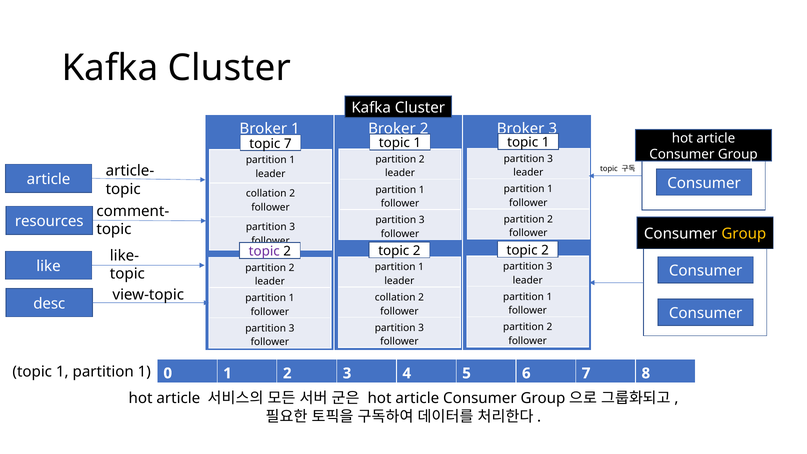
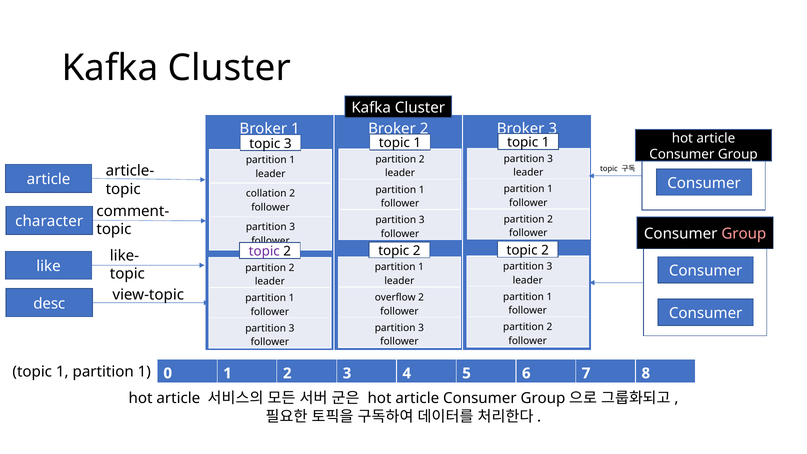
topic 7: 7 -> 3
resources: resources -> character
Group at (744, 234) colour: yellow -> pink
collation at (395, 297): collation -> overflow
